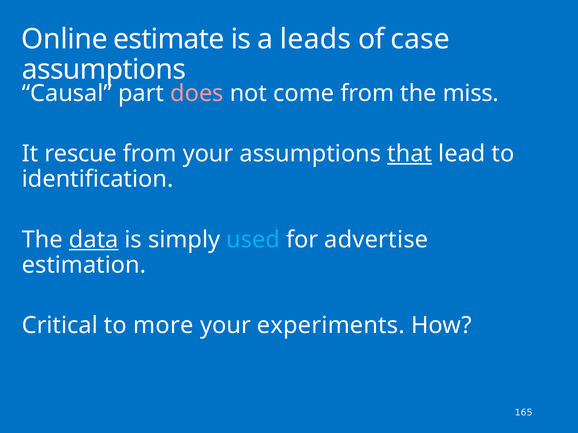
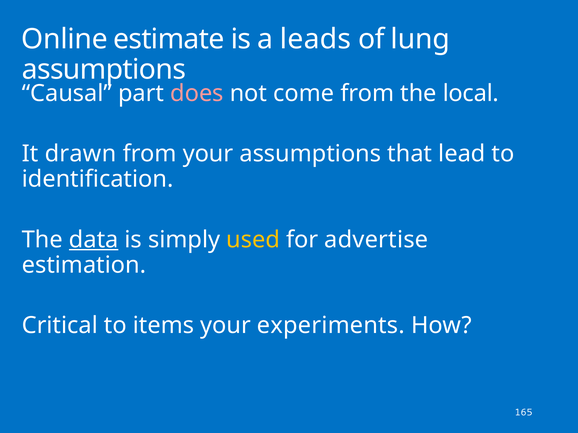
case: case -> lung
miss: miss -> local
rescue: rescue -> drawn
that underline: present -> none
used colour: light blue -> yellow
more: more -> items
